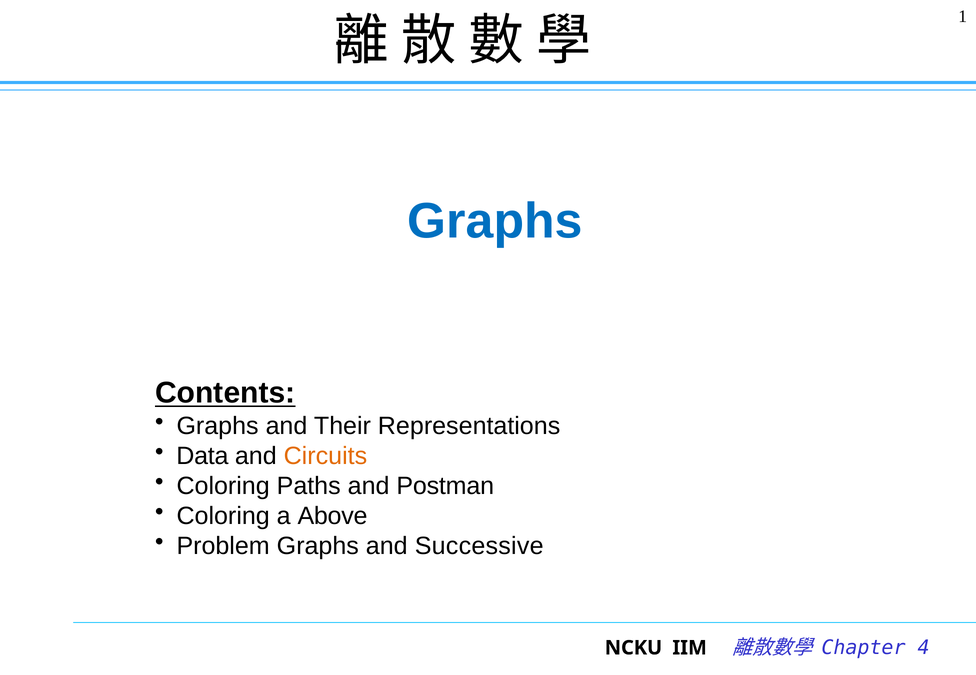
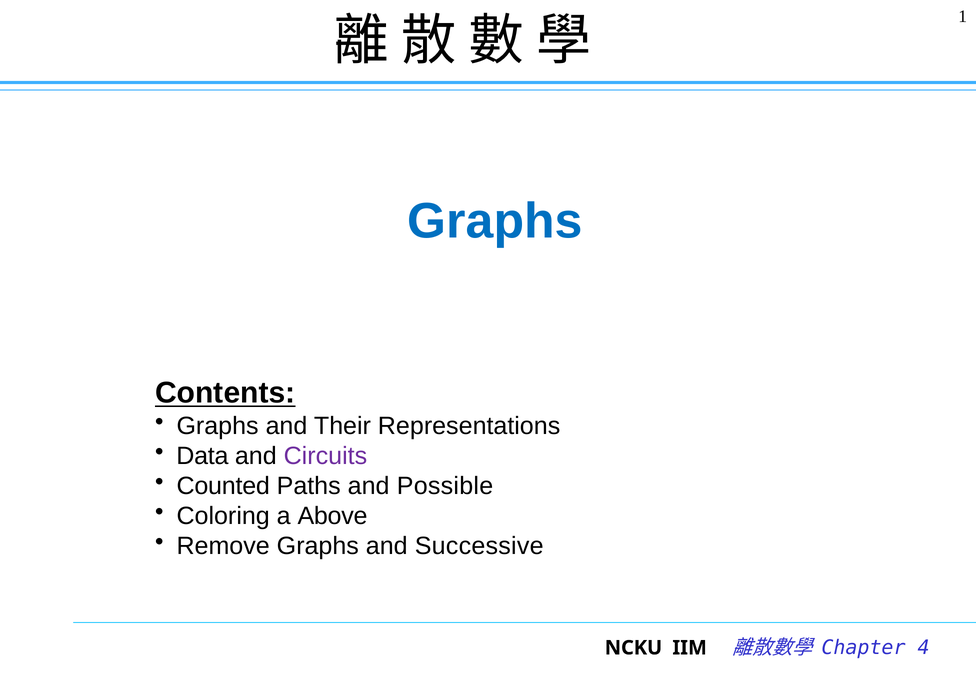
Circuits colour: orange -> purple
Coloring at (223, 487): Coloring -> Counted
Postman: Postman -> Possible
Problem: Problem -> Remove
